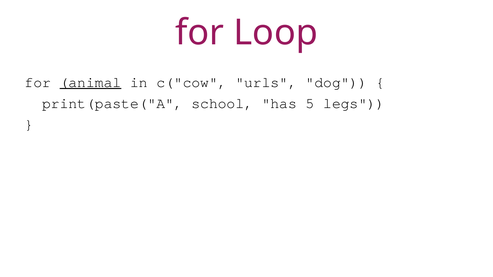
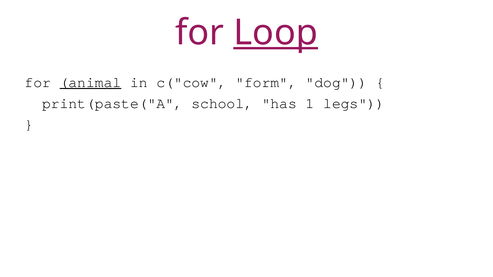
Loop underline: none -> present
urls: urls -> form
5: 5 -> 1
